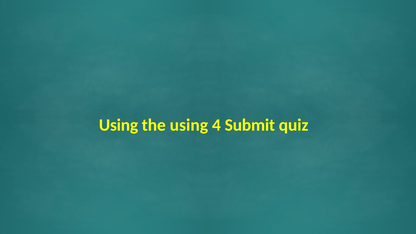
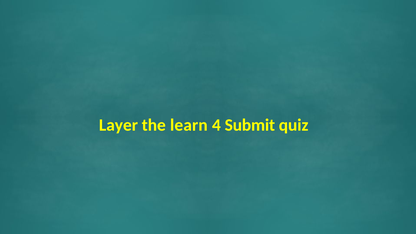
Using at (119, 125): Using -> Layer
the using: using -> learn
